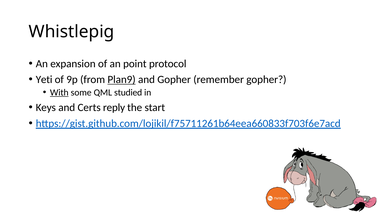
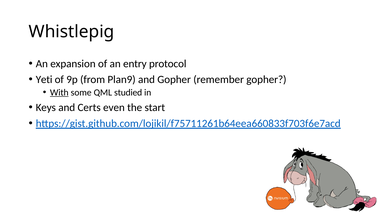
point: point -> entry
Plan9 underline: present -> none
reply: reply -> even
